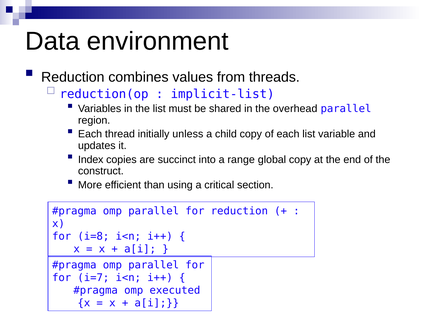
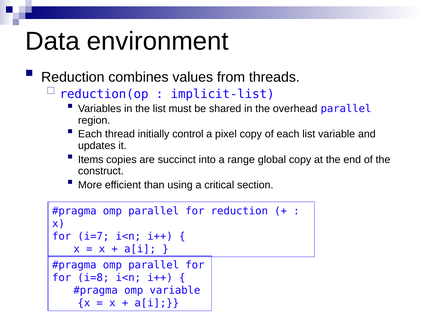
unless: unless -> control
child: child -> pixel
Index: Index -> Items
i=8: i=8 -> i=7
i=7: i=7 -> i=8
omp executed: executed -> variable
